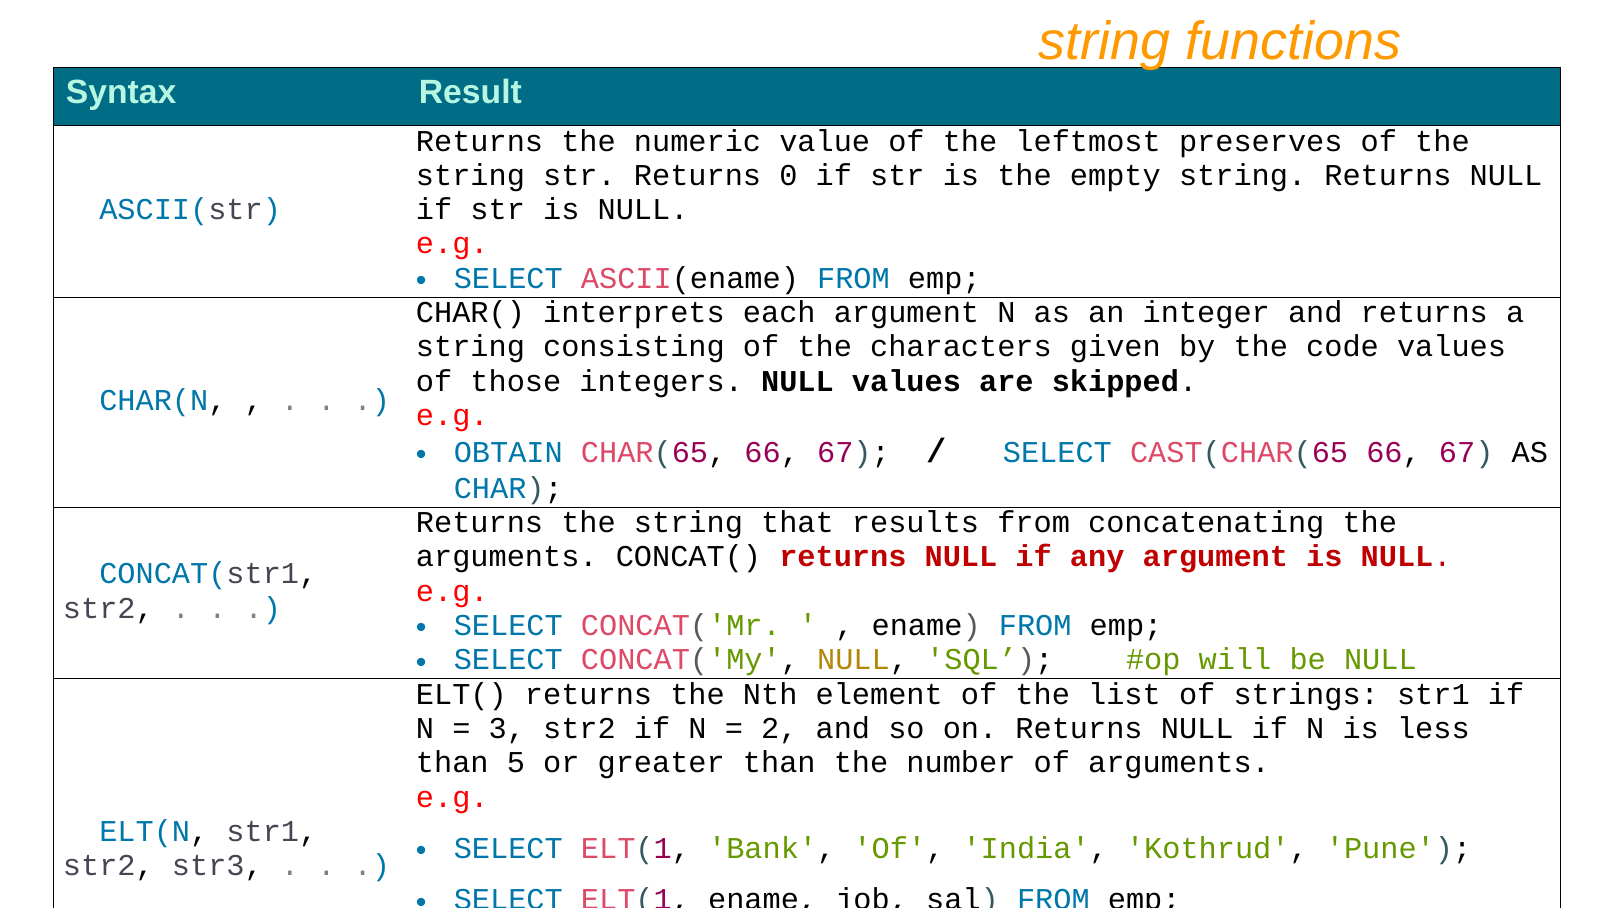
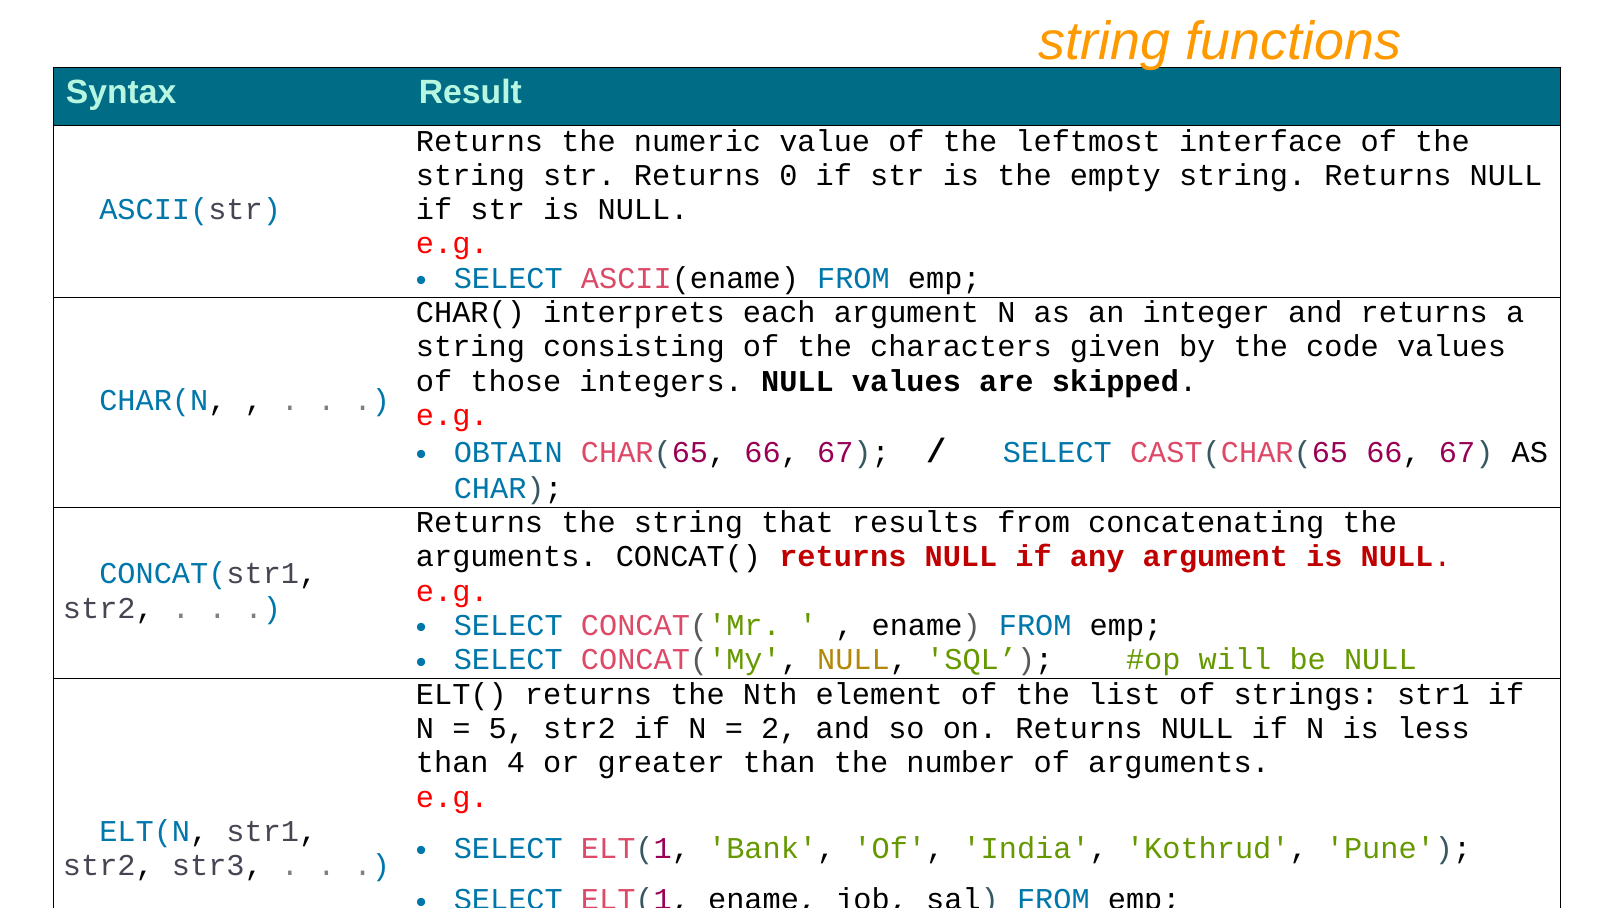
preserves: preserves -> interface
3: 3 -> 5
5: 5 -> 4
